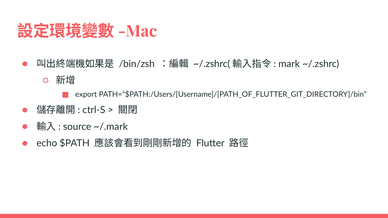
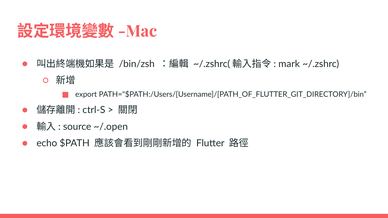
~/.mark: ~/.mark -> ~/.open
